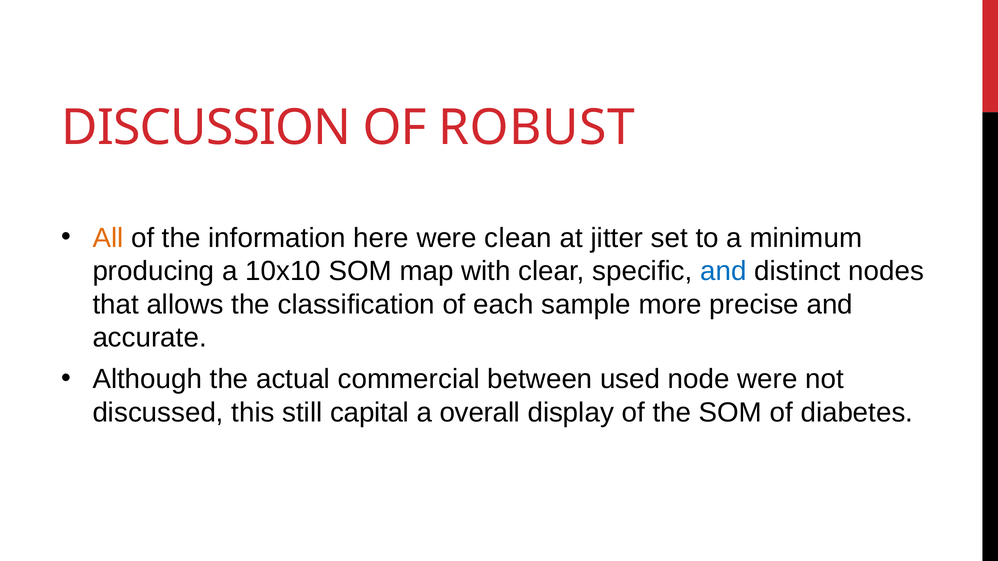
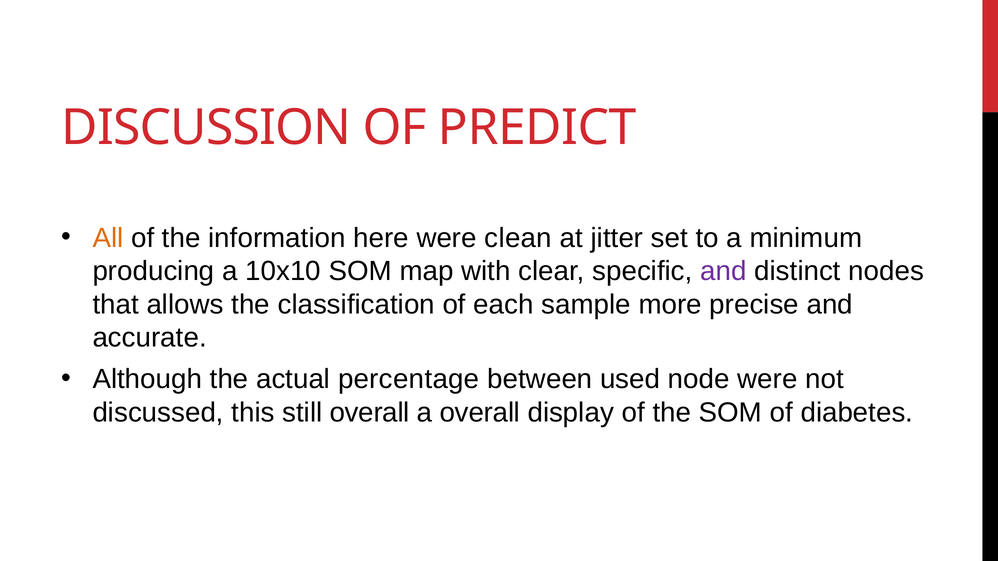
ROBUST: ROBUST -> PREDICT
and at (723, 271) colour: blue -> purple
commercial: commercial -> percentage
still capital: capital -> overall
